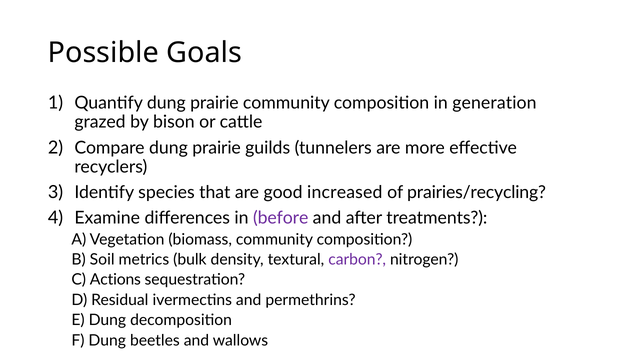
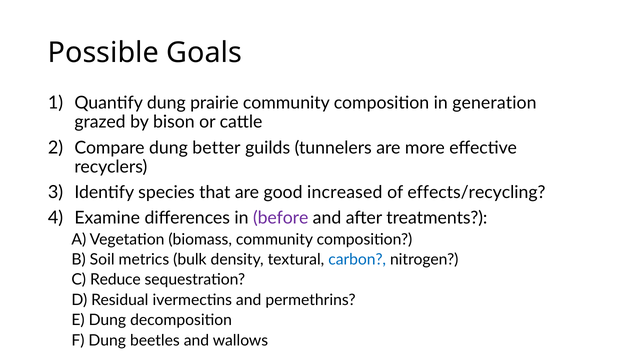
Compare dung prairie: prairie -> better
prairies/recycling: prairies/recycling -> effects/recycling
carbon colour: purple -> blue
Actions: Actions -> Reduce
